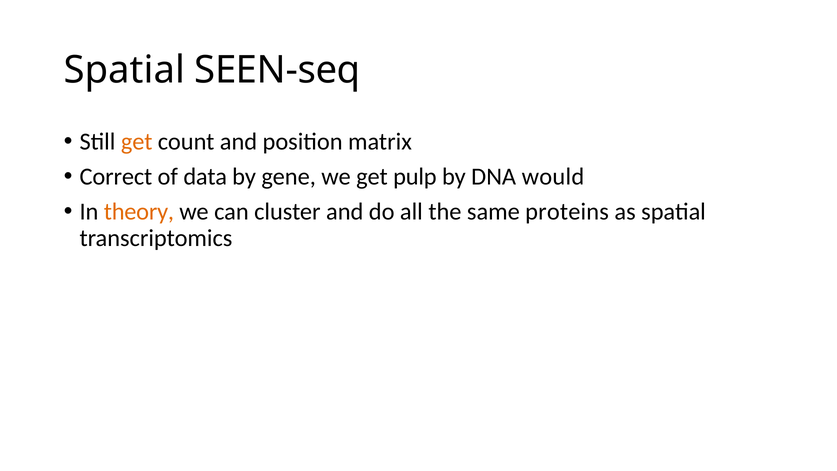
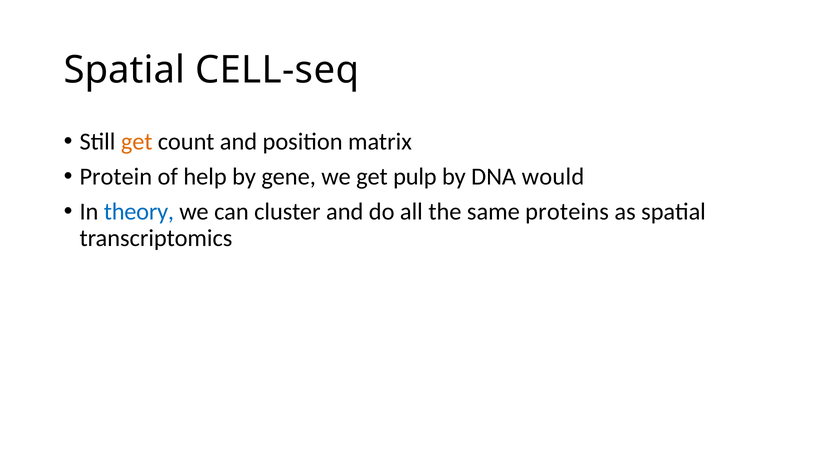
SEEN-seq: SEEN-seq -> CELL-seq
Correct: Correct -> Protein
data: data -> help
theory colour: orange -> blue
